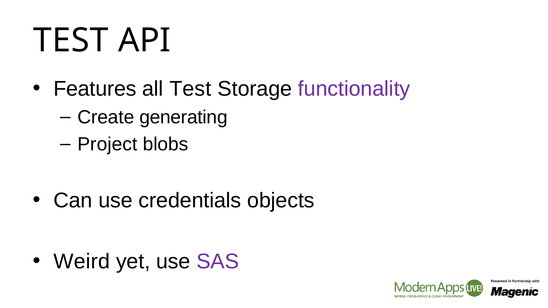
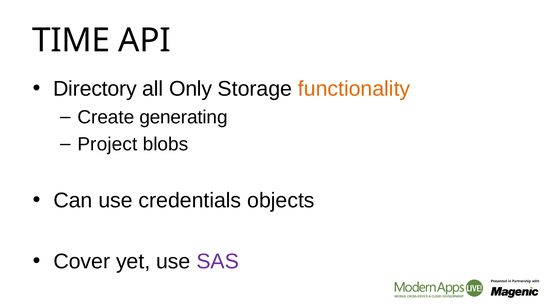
TEST at (71, 40): TEST -> TIME
Features: Features -> Directory
all Test: Test -> Only
functionality colour: purple -> orange
Weird: Weird -> Cover
